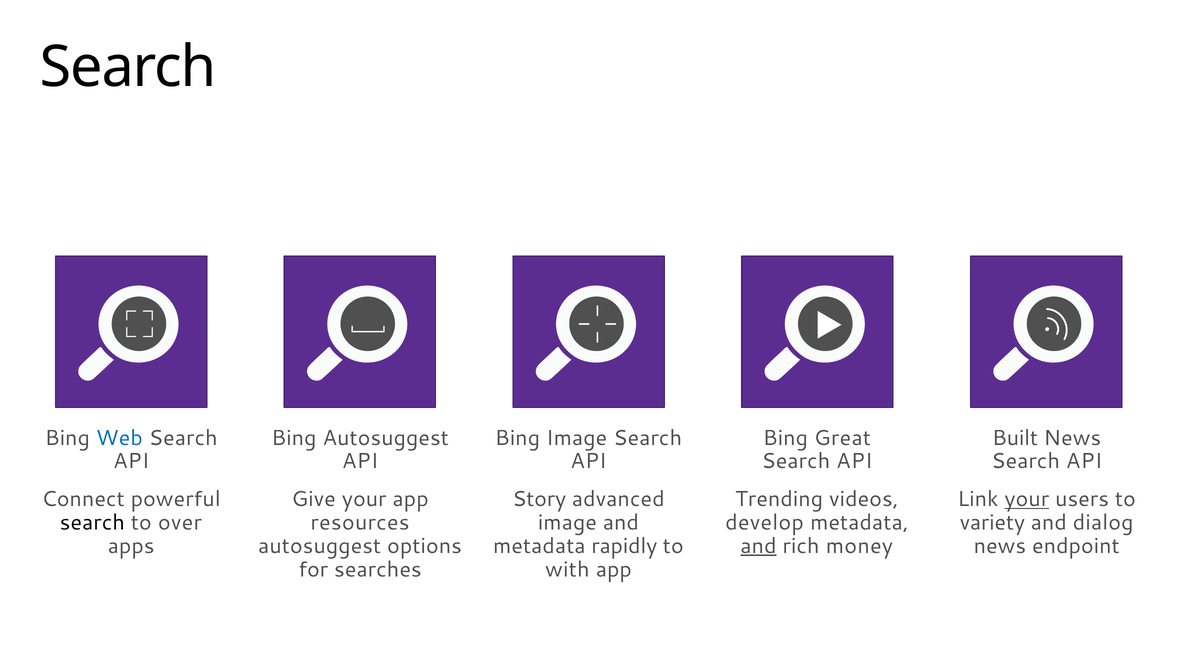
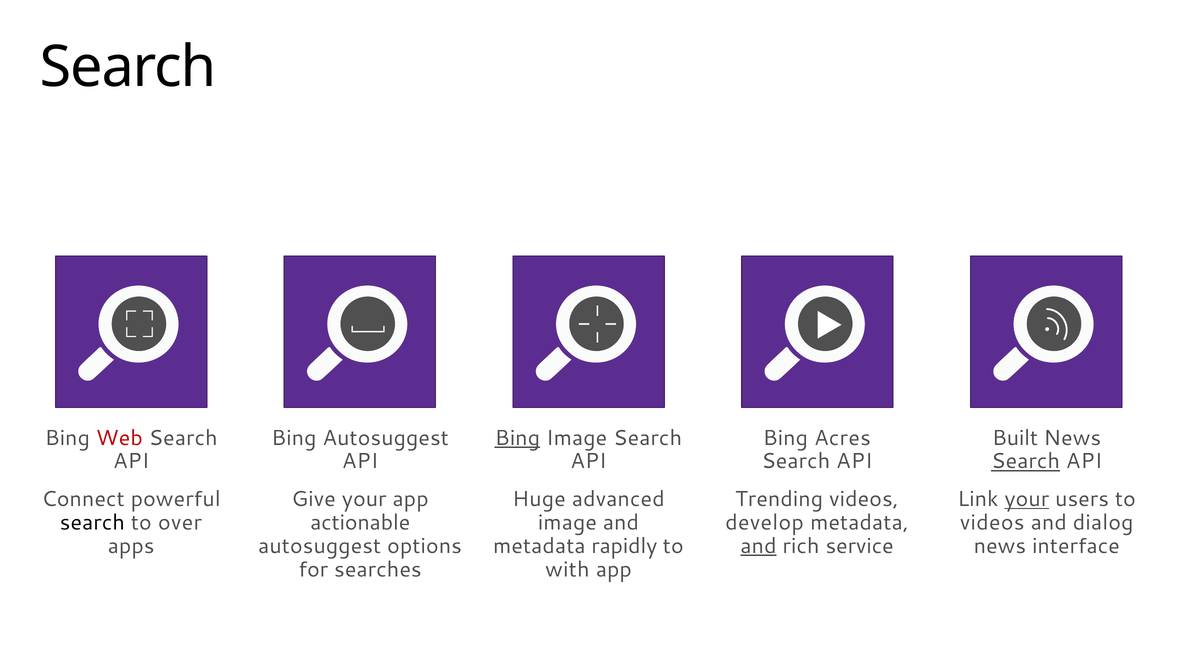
Web colour: blue -> red
Bing at (517, 438) underline: none -> present
Great: Great -> Acres
Search at (1026, 461) underline: none -> present
Story: Story -> Huge
resources: resources -> actionable
variety at (992, 523): variety -> videos
money: money -> service
endpoint: endpoint -> interface
